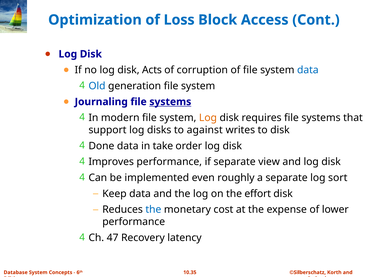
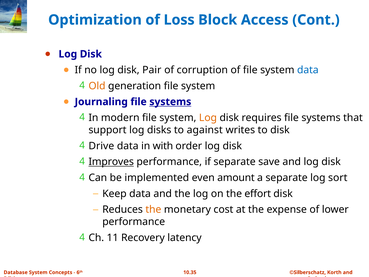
Acts: Acts -> Pair
Old colour: blue -> orange
Done: Done -> Drive
take: take -> with
Improves underline: none -> present
view: view -> save
roughly: roughly -> amount
the at (153, 209) colour: blue -> orange
47: 47 -> 11
